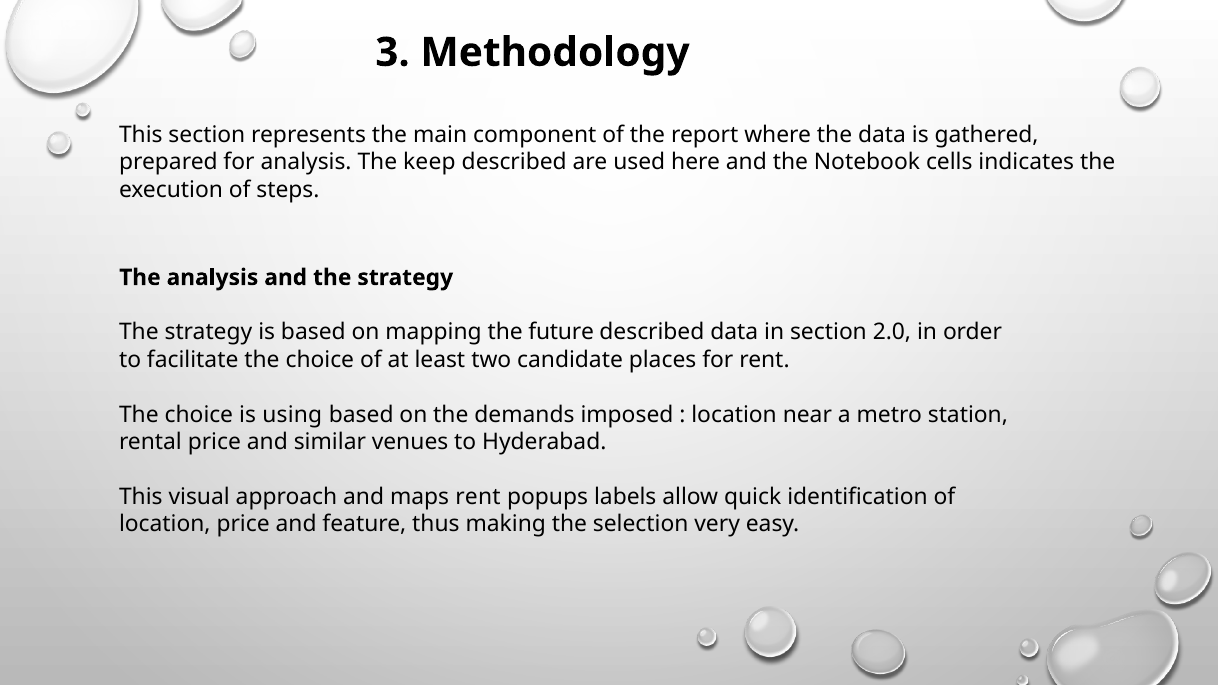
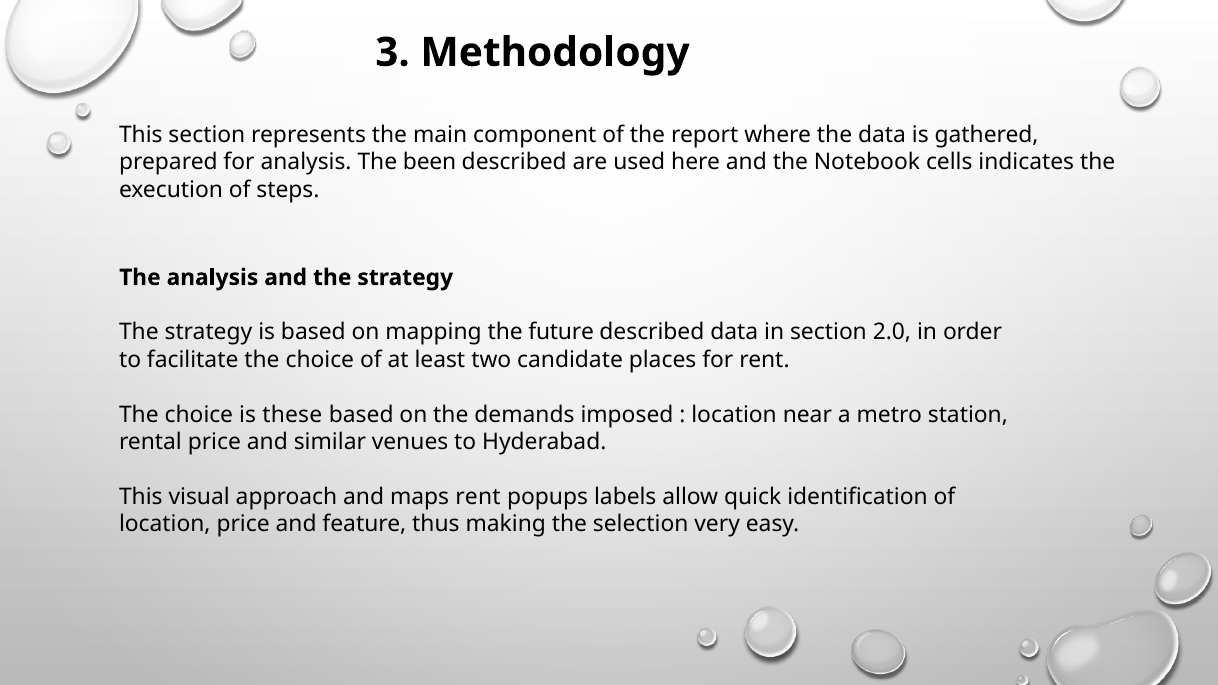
keep: keep -> been
using: using -> these
